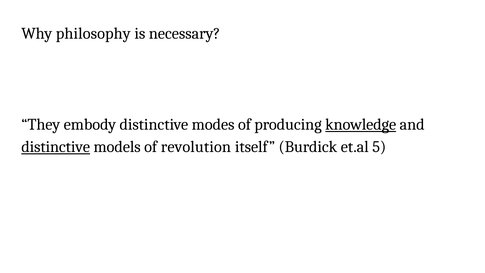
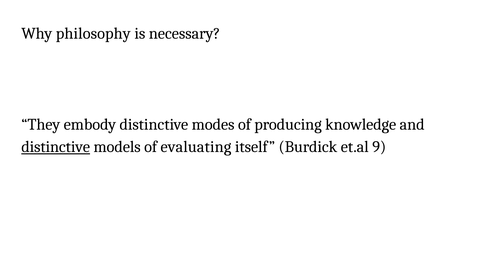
knowledge underline: present -> none
revolution: revolution -> evaluating
5: 5 -> 9
